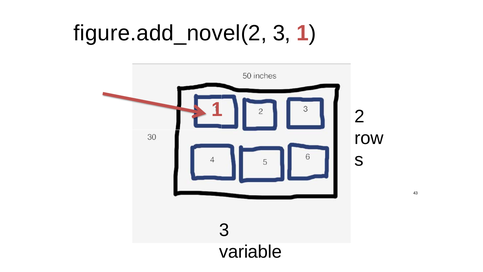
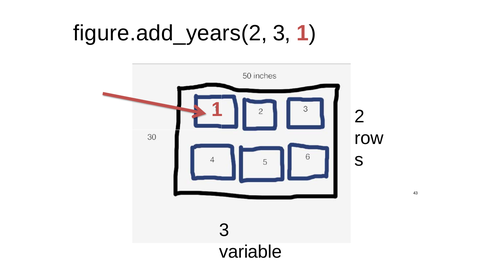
figure.add_novel(2: figure.add_novel(2 -> figure.add_years(2
